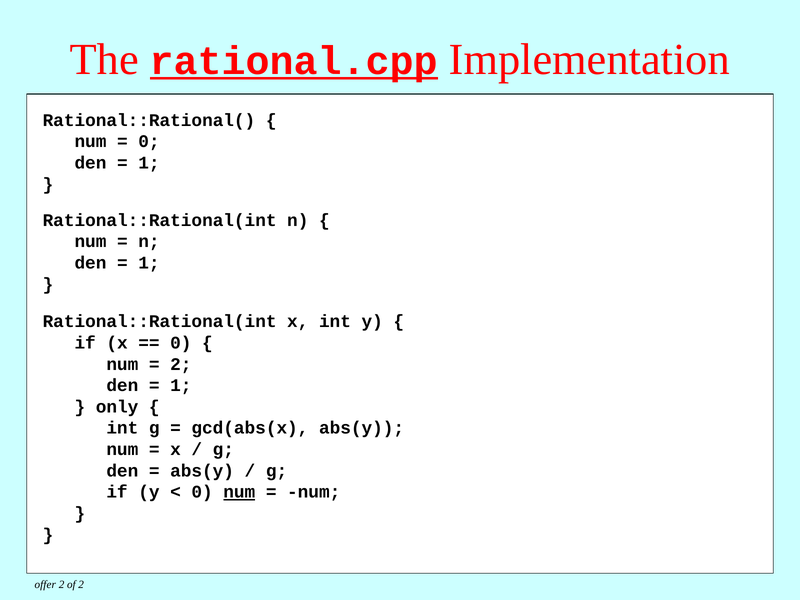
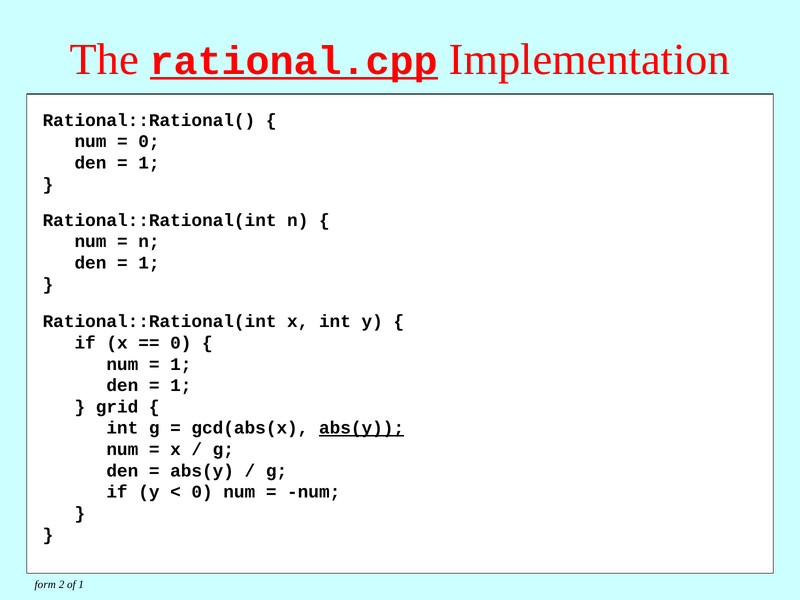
2 at (181, 364): 2 -> 1
only: only -> grid
abs(y at (362, 428) underline: none -> present
num at (239, 492) underline: present -> none
offer: offer -> form
of 2: 2 -> 1
